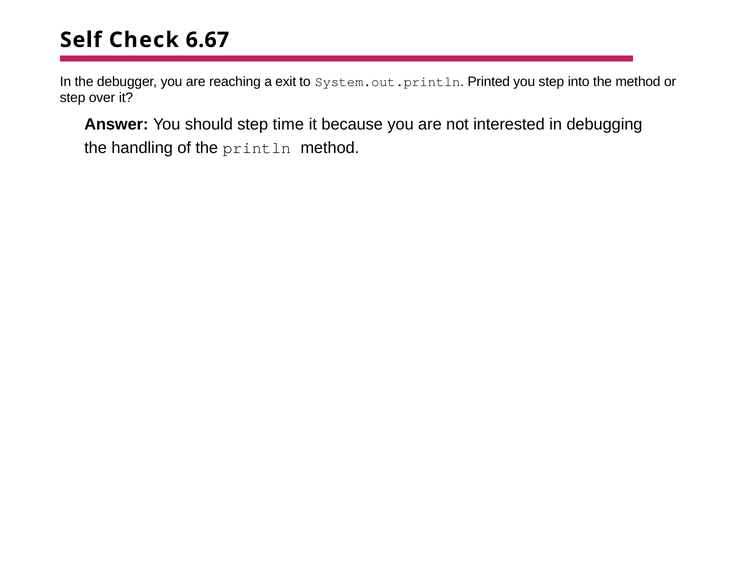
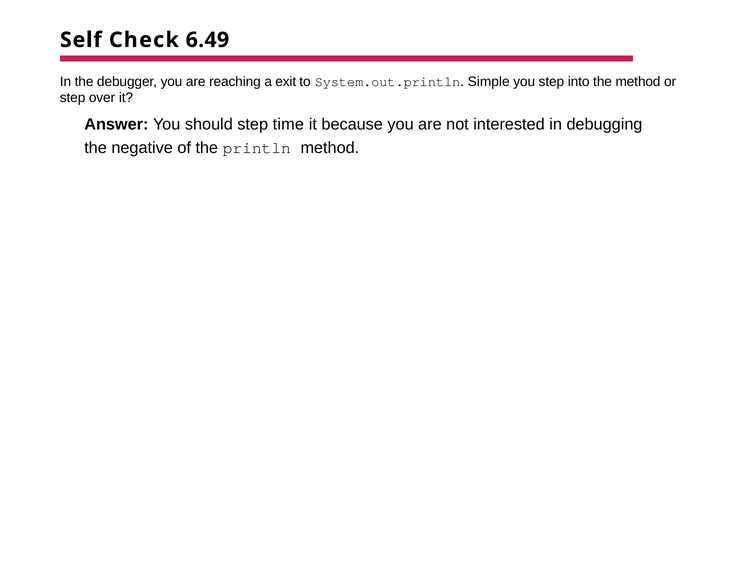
6.67: 6.67 -> 6.49
Printed: Printed -> Simple
handling: handling -> negative
